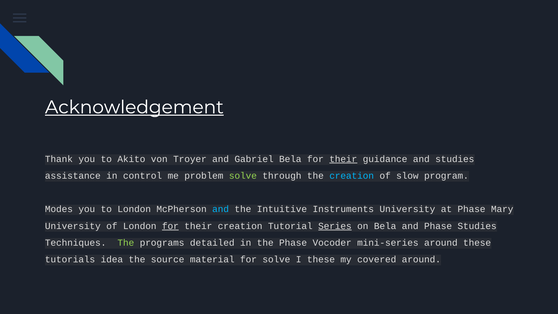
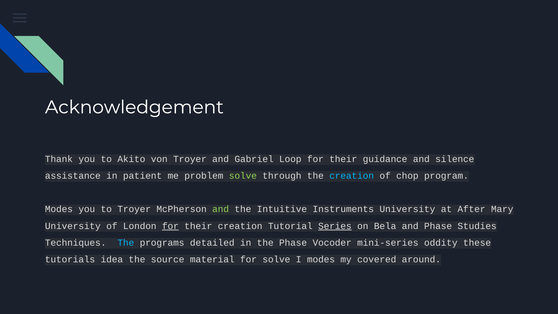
Acknowledgement underline: present -> none
Gabriel Bela: Bela -> Loop
their at (343, 159) underline: present -> none
and studies: studies -> silence
control: control -> patient
slow: slow -> chop
to London: London -> Troyer
and at (221, 209) colour: light blue -> light green
at Phase: Phase -> After
The at (126, 243) colour: light green -> light blue
mini-series around: around -> oddity
I these: these -> modes
